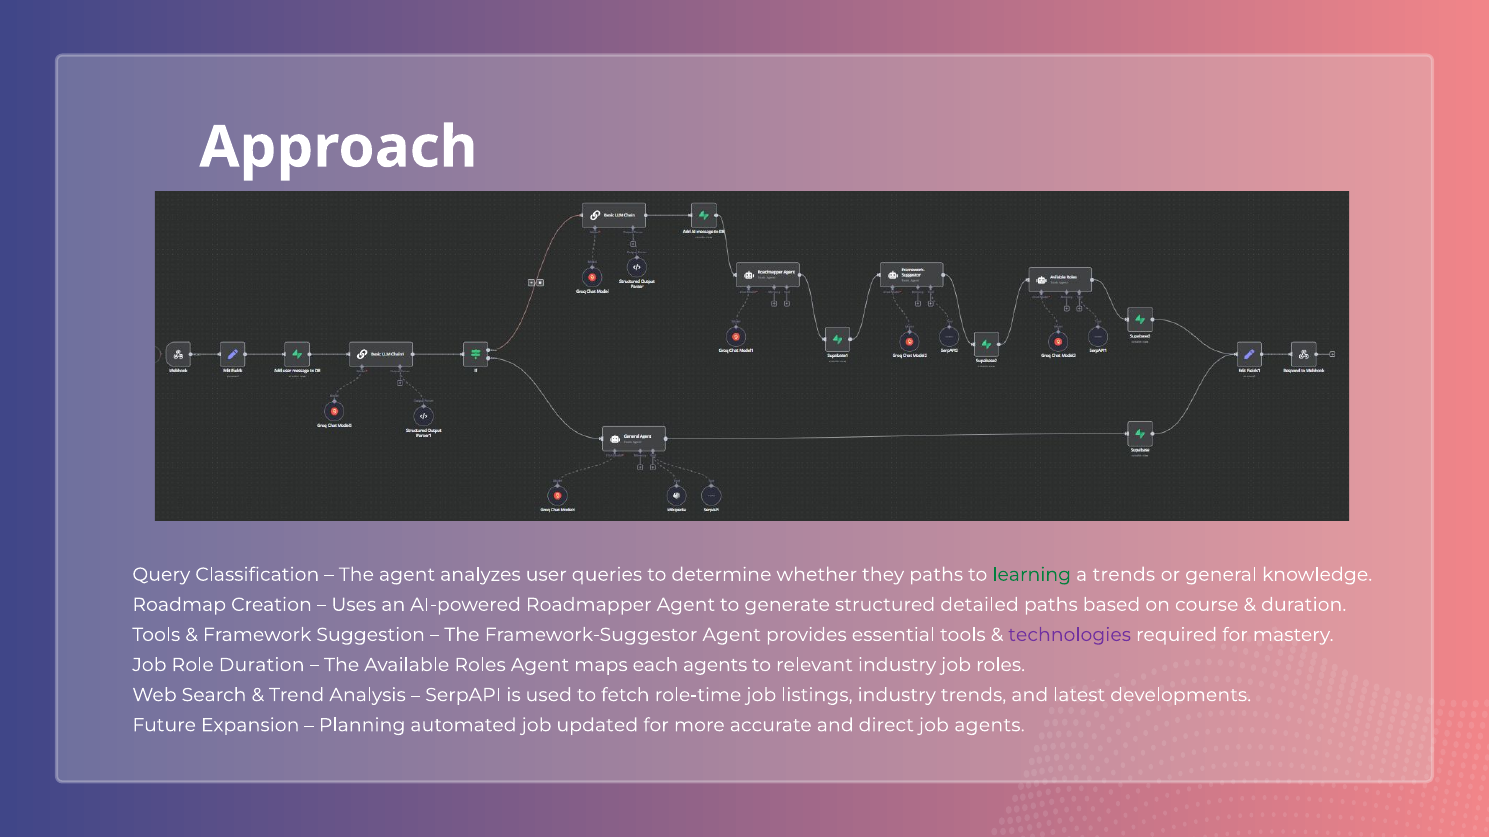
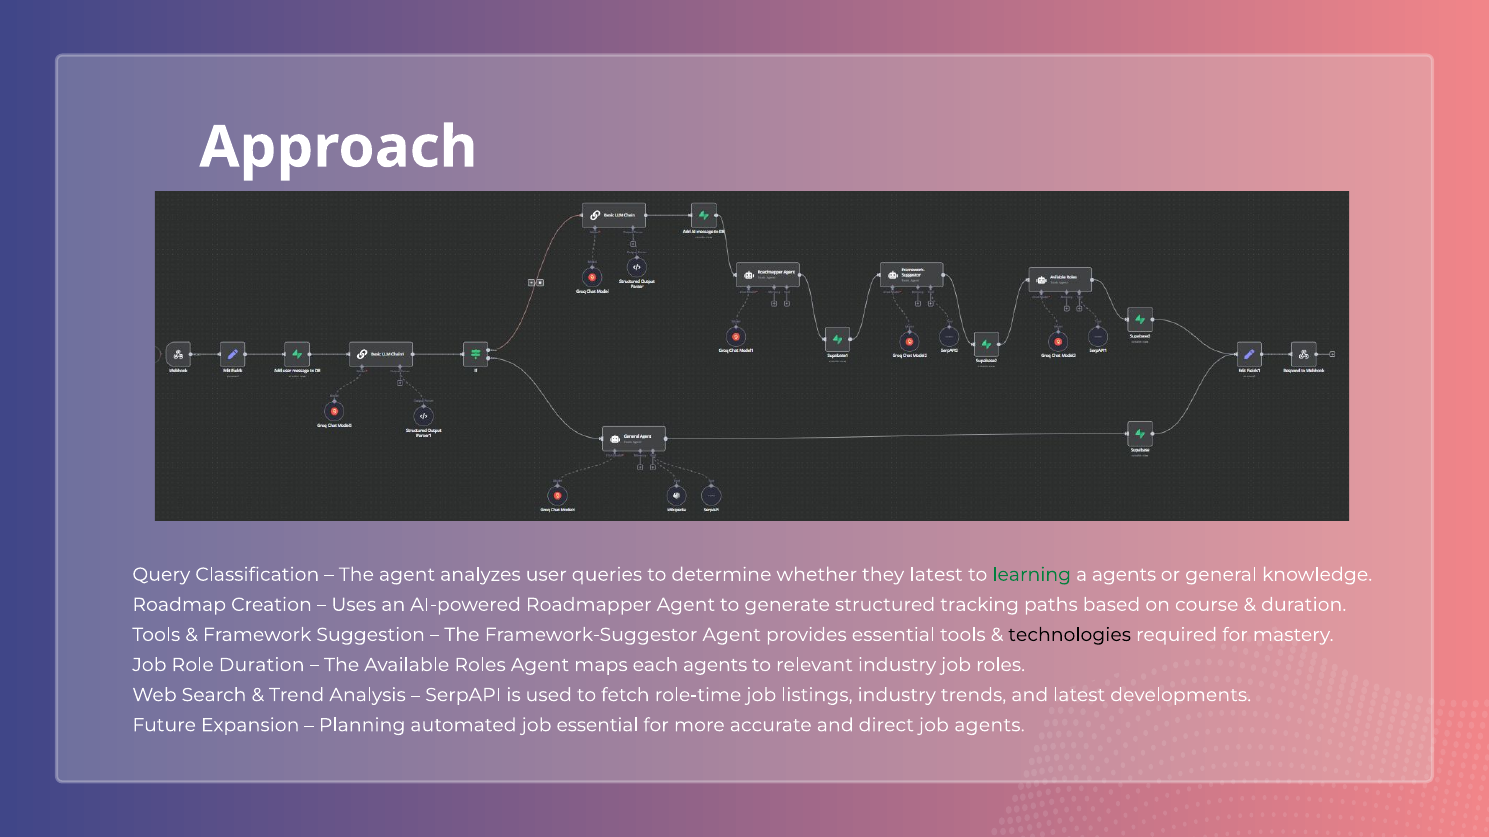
they paths: paths -> latest
a trends: trends -> agents
detailed: detailed -> tracking
technologies colour: purple -> black
job updated: updated -> essential
